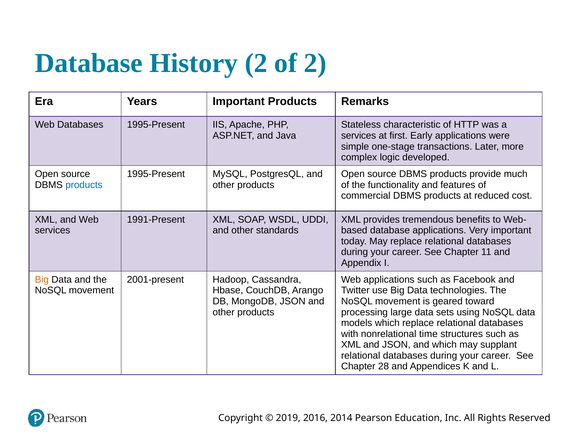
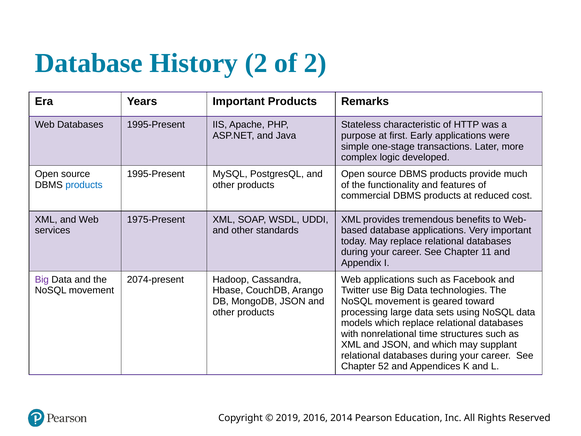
services at (359, 136): services -> purpose
1991-Present: 1991-Present -> 1975-Present
Big at (42, 279) colour: orange -> purple
2001-present: 2001-present -> 2074-present
28: 28 -> 52
